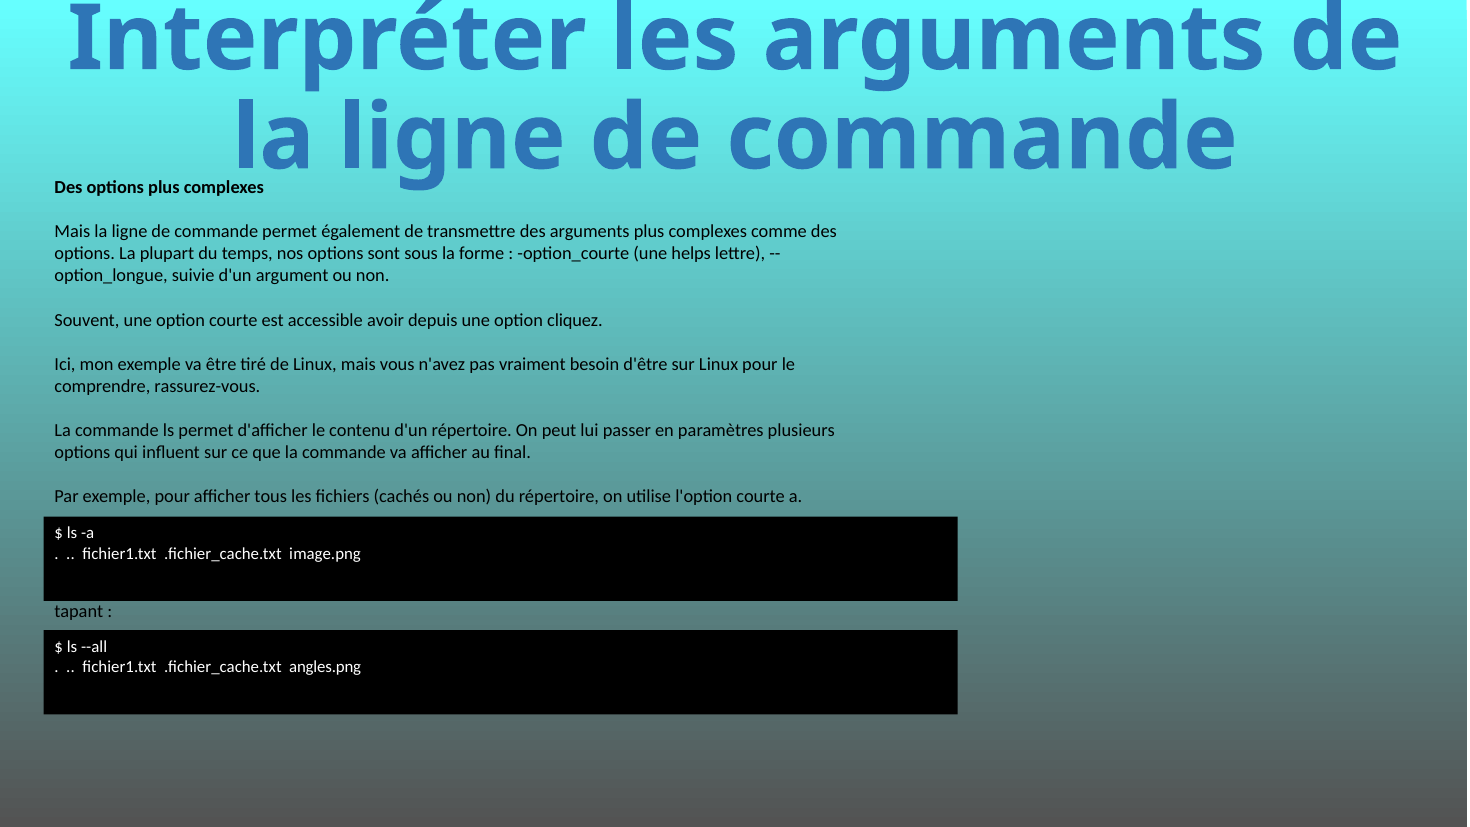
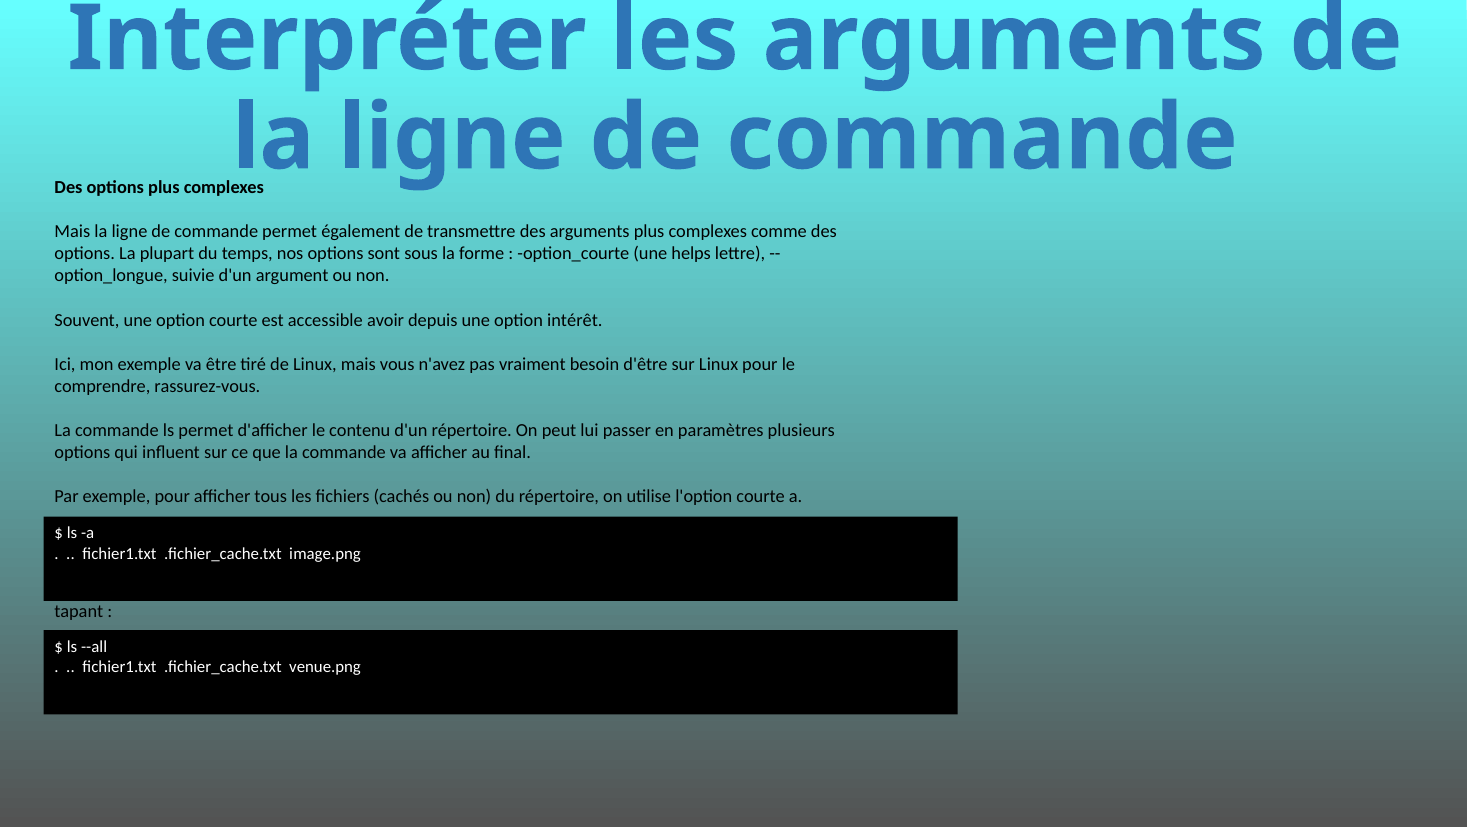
cliquez: cliquez -> intérêt
angles.png: angles.png -> venue.png
